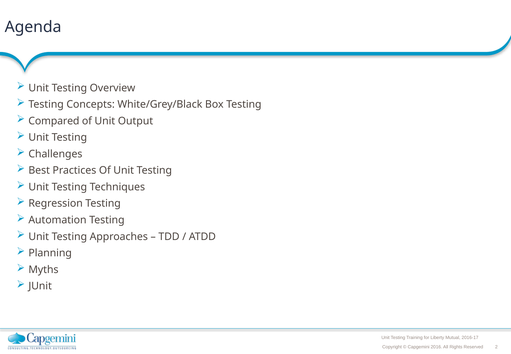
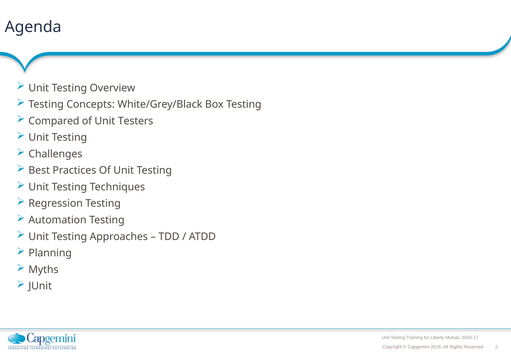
Output: Output -> Testers
